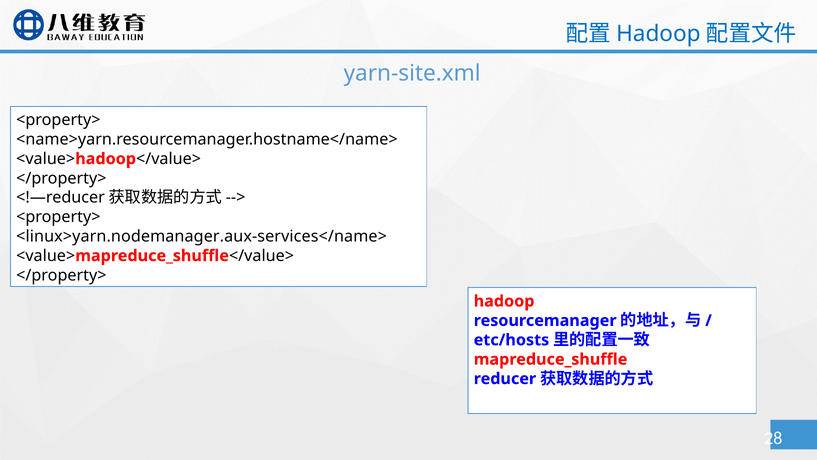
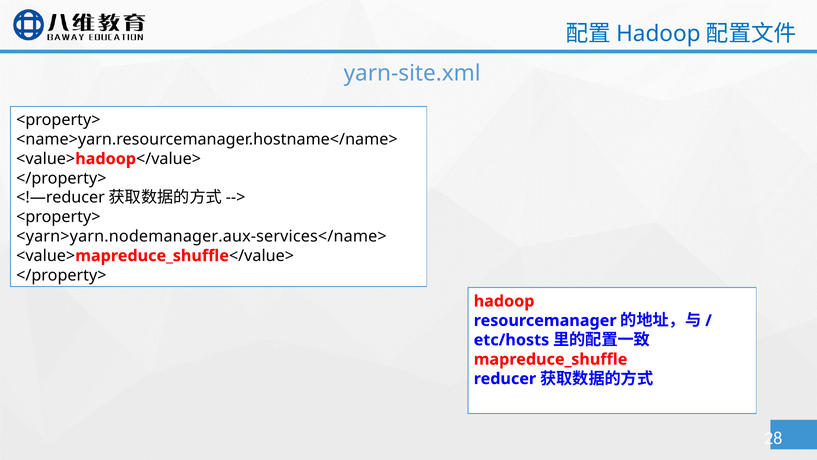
<linux>yarn.nodemanager.aux-services</name>: <linux>yarn.nodemanager.aux-services</name> -> <yarn>yarn.nodemanager.aux-services</name>
